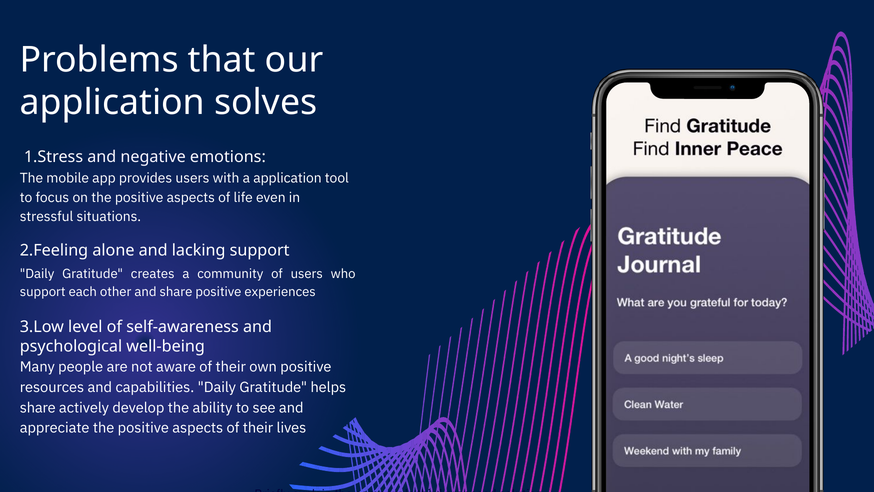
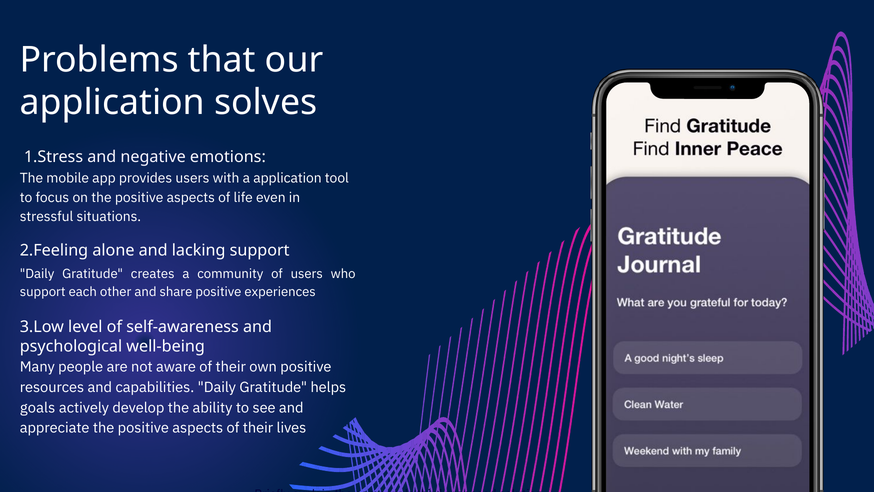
share at (38, 407): share -> goals
